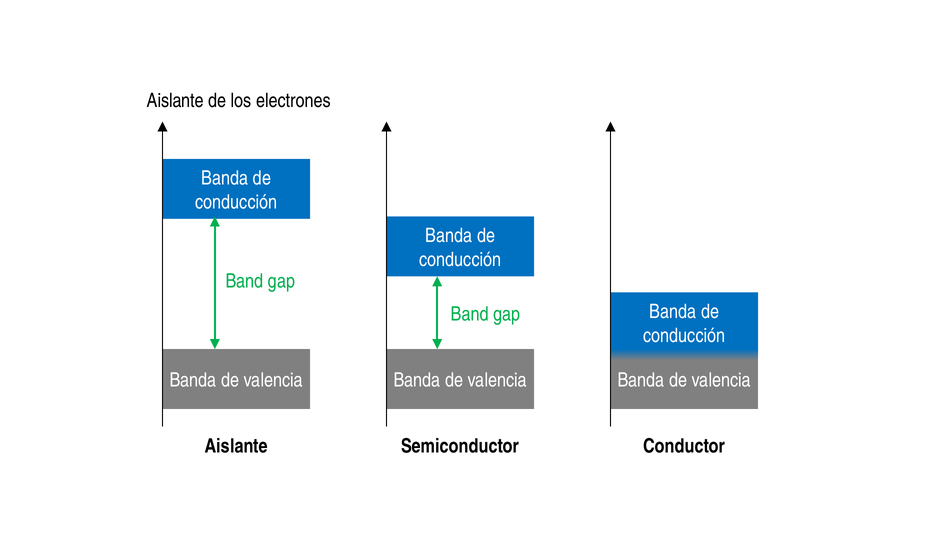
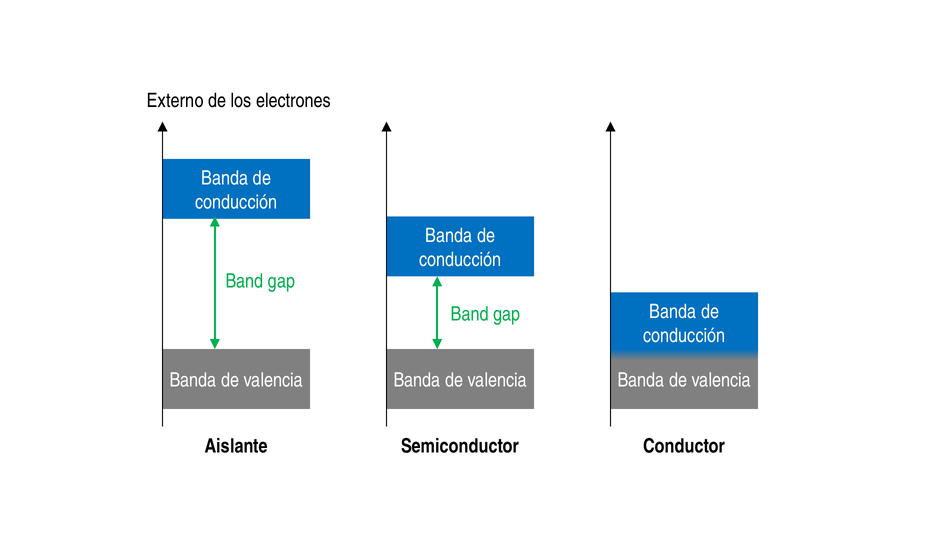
Aislante at (175, 100): Aislante -> Externo
